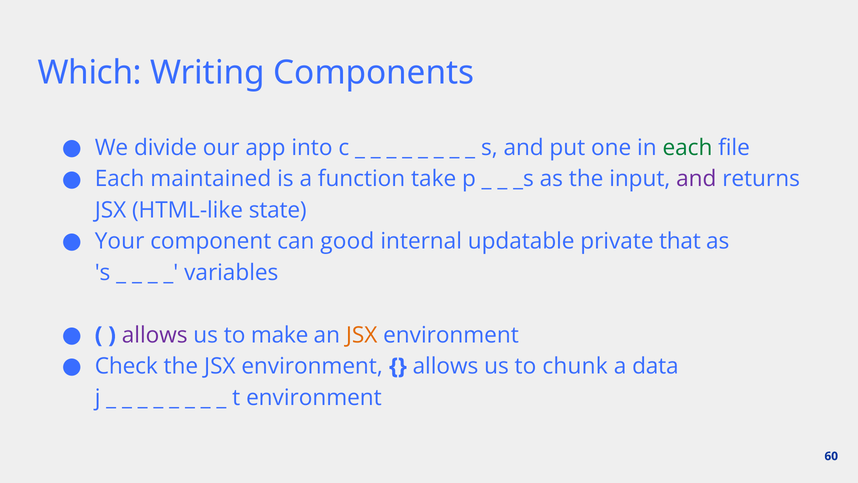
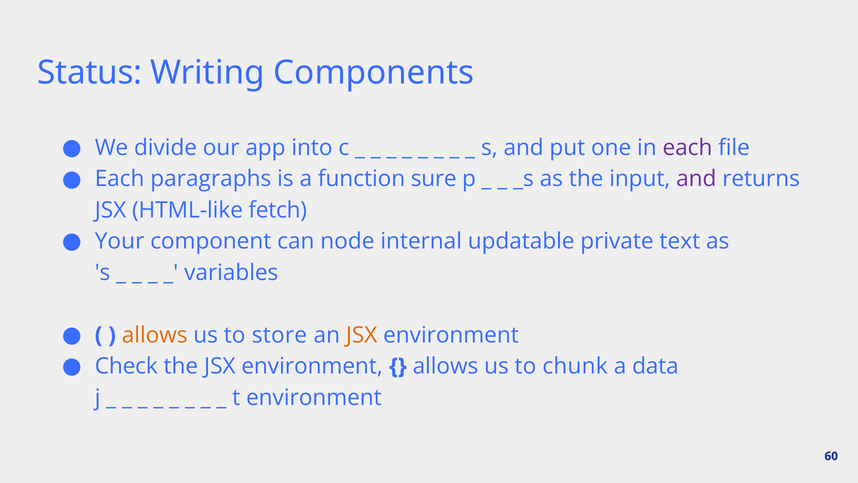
Which: Which -> Status
each at (687, 148) colour: green -> purple
maintained: maintained -> paragraphs
take: take -> sure
state: state -> fetch
good: good -> node
that: that -> text
allows at (155, 335) colour: purple -> orange
make: make -> store
